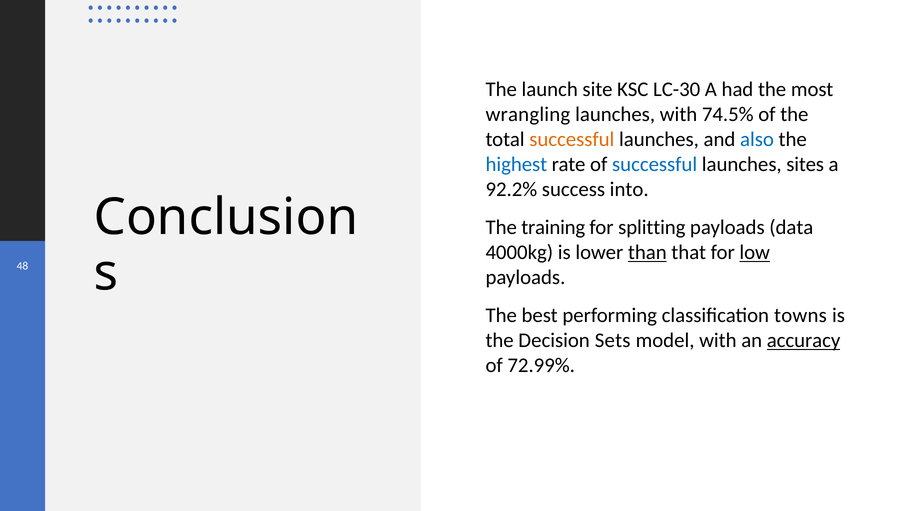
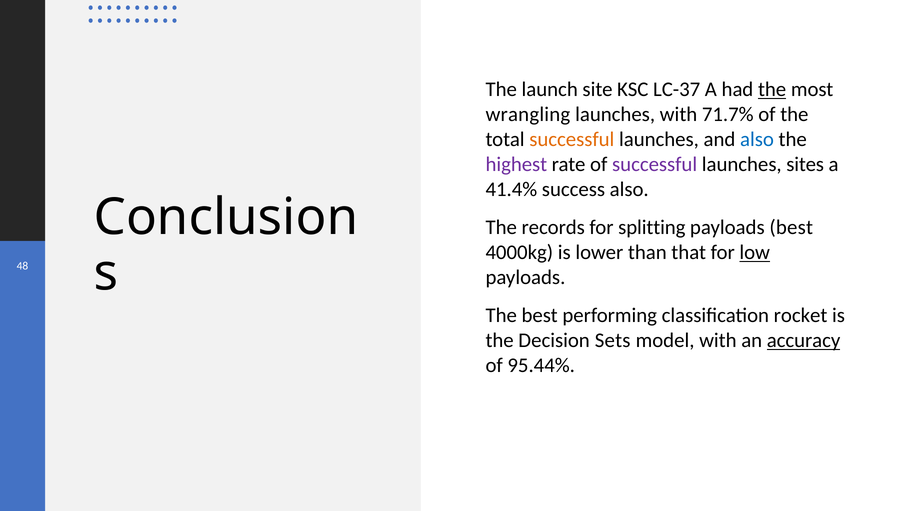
LC-30: LC-30 -> LC-37
the at (772, 90) underline: none -> present
74.5%: 74.5% -> 71.7%
highest colour: blue -> purple
successful at (655, 164) colour: blue -> purple
92.2%: 92.2% -> 41.4%
success into: into -> also
training: training -> records
payloads data: data -> best
than underline: present -> none
towns: towns -> rocket
72.99%: 72.99% -> 95.44%
